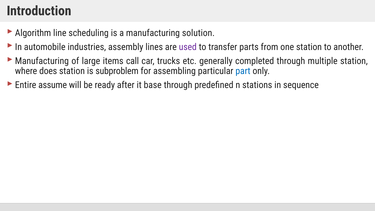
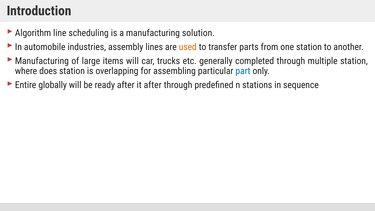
used colour: purple -> orange
items call: call -> will
subproblem: subproblem -> overlapping
assume: assume -> globally
it base: base -> after
